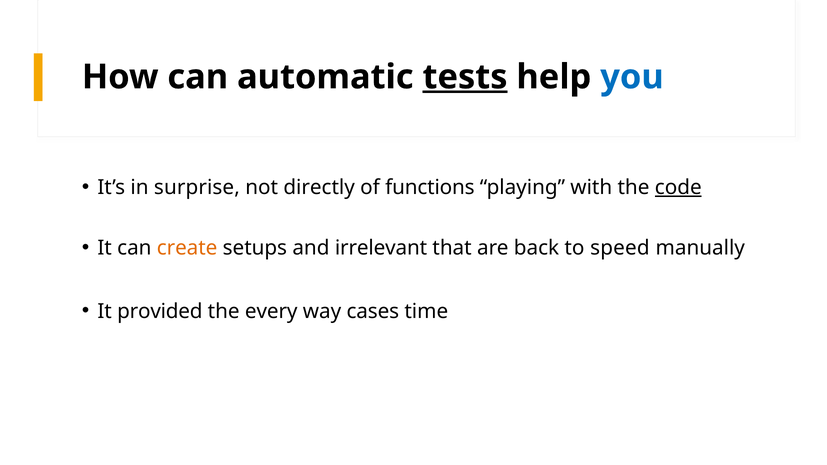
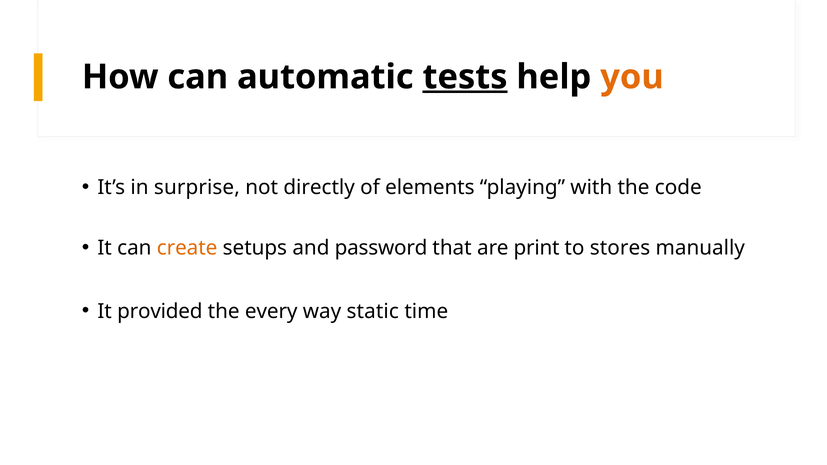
you colour: blue -> orange
functions: functions -> elements
code underline: present -> none
irrelevant: irrelevant -> password
back: back -> print
speed: speed -> stores
cases: cases -> static
